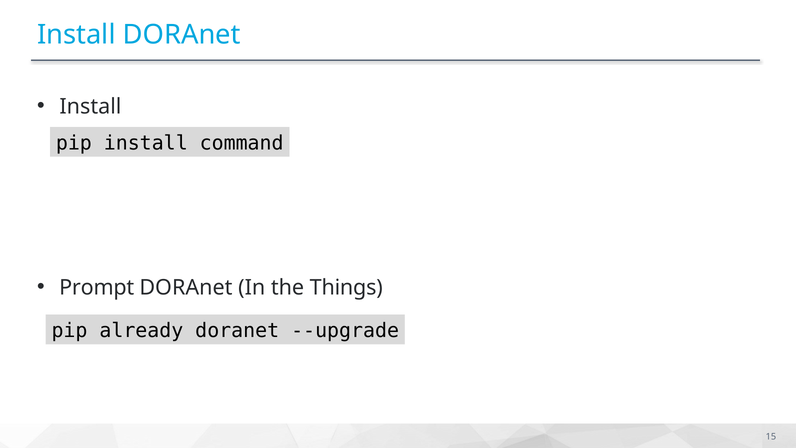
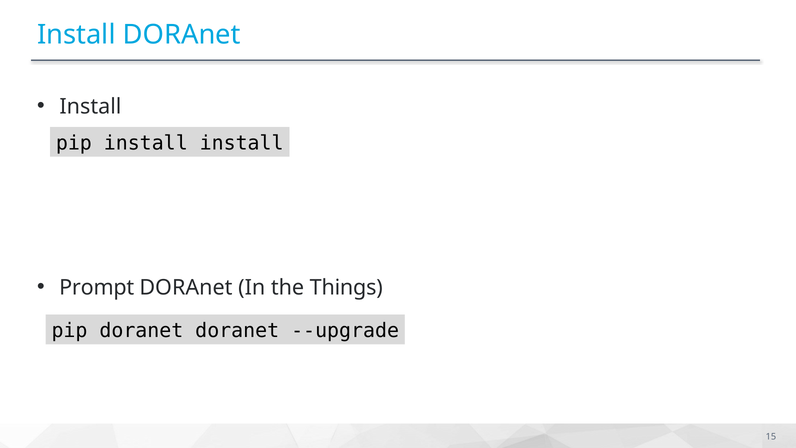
install command: command -> install
pip already: already -> doranet
